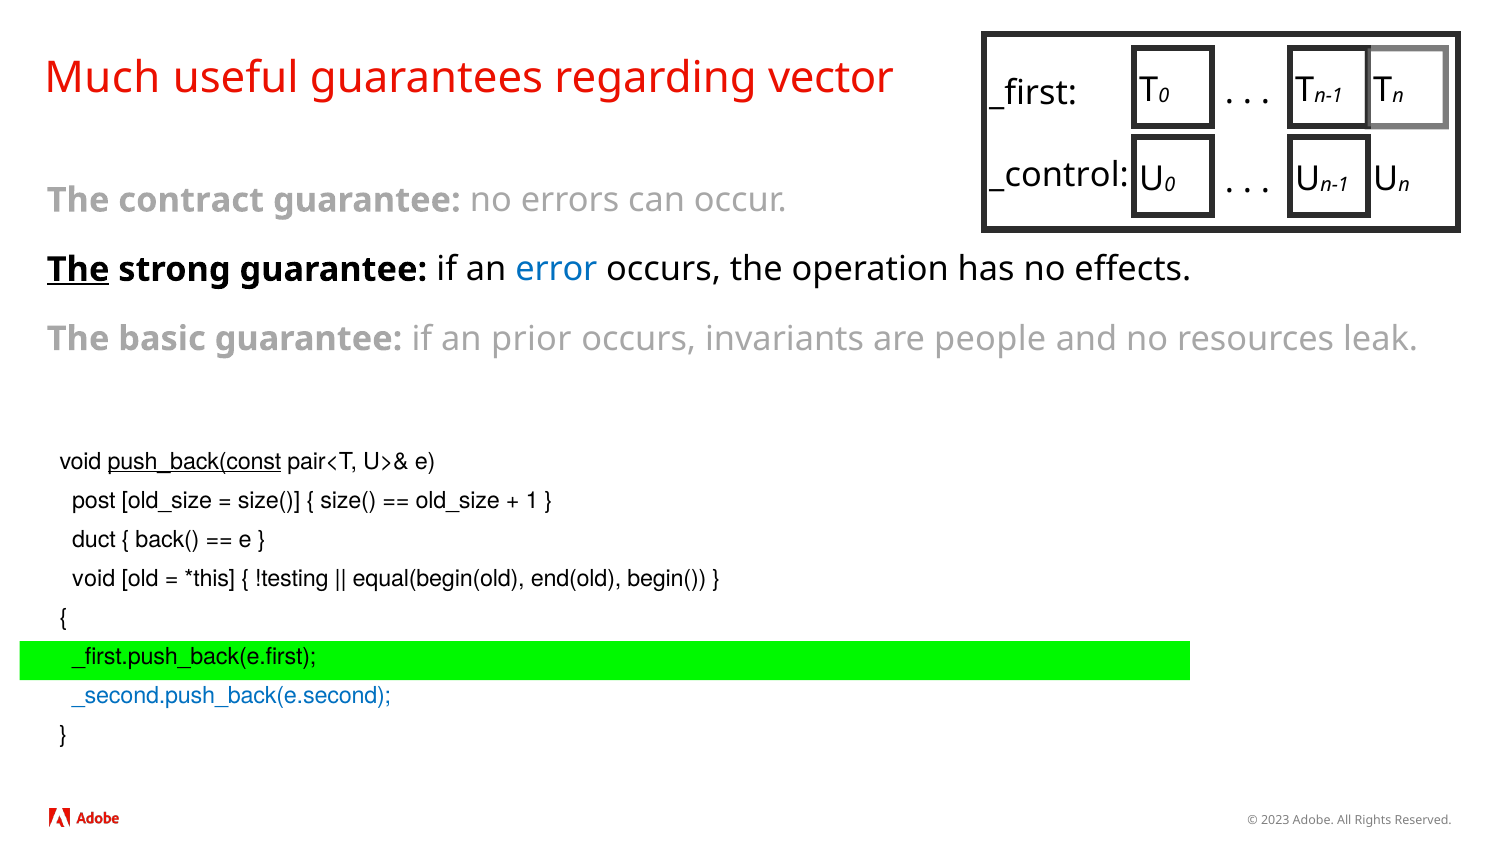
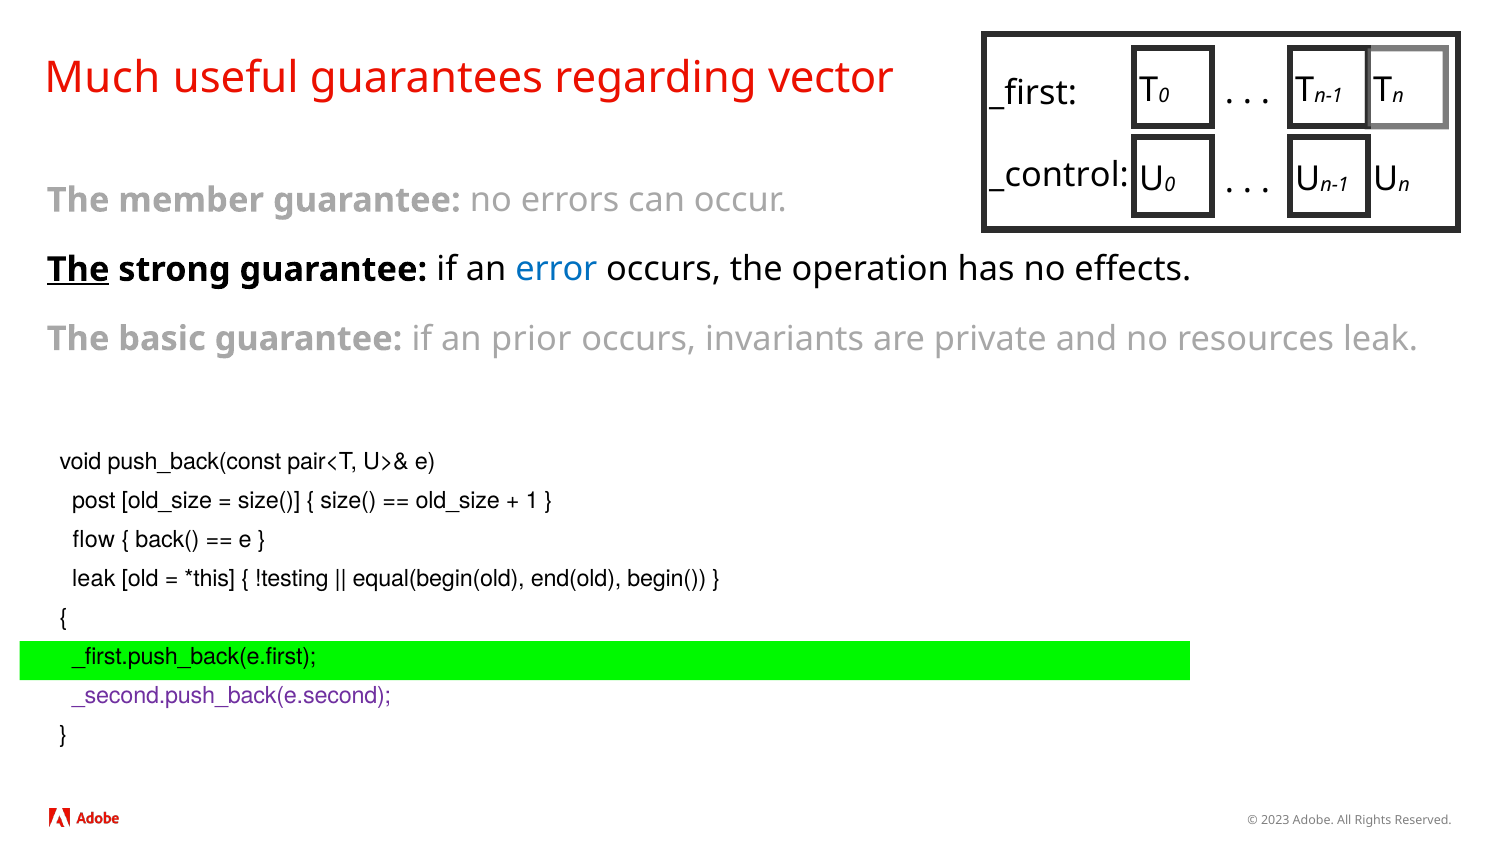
contract: contract -> member
people: people -> private
push_back(const underline: present -> none
duct: duct -> flow
void at (94, 578): void -> leak
_second.push_back(e.second colour: blue -> purple
